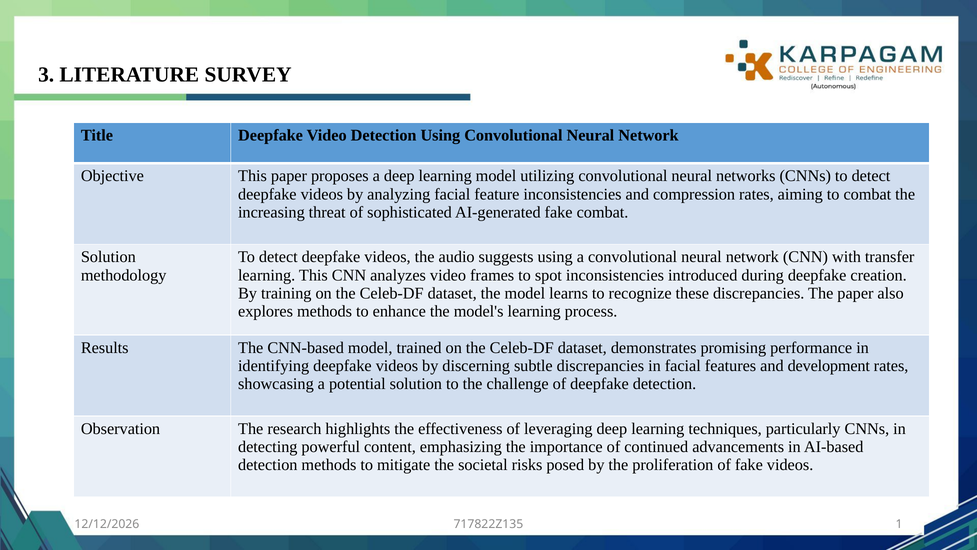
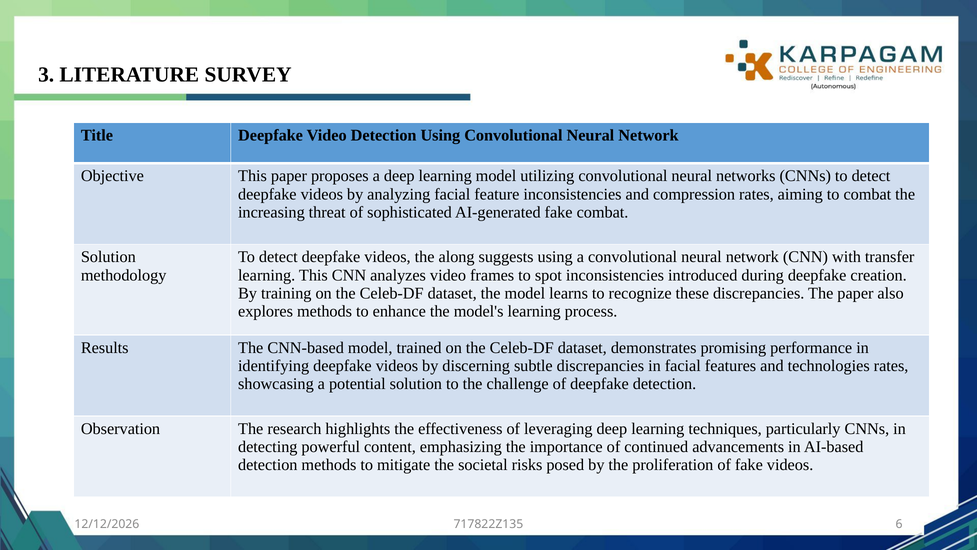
audio: audio -> along
development: development -> technologies
1: 1 -> 6
